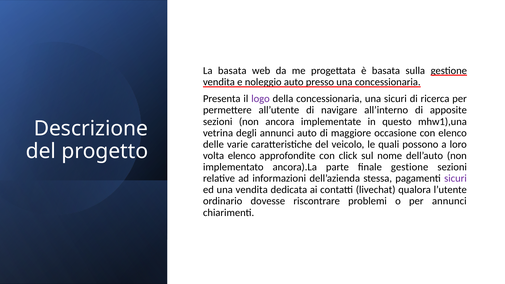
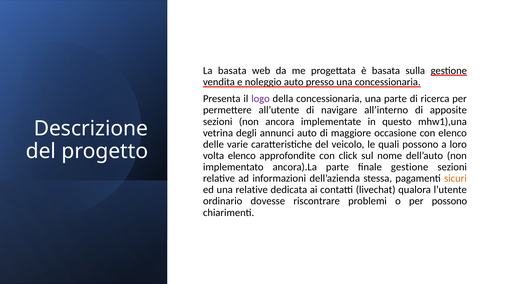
una sicuri: sicuri -> parte
sicuri at (455, 178) colour: purple -> orange
una vendita: vendita -> relative
per annunci: annunci -> possono
